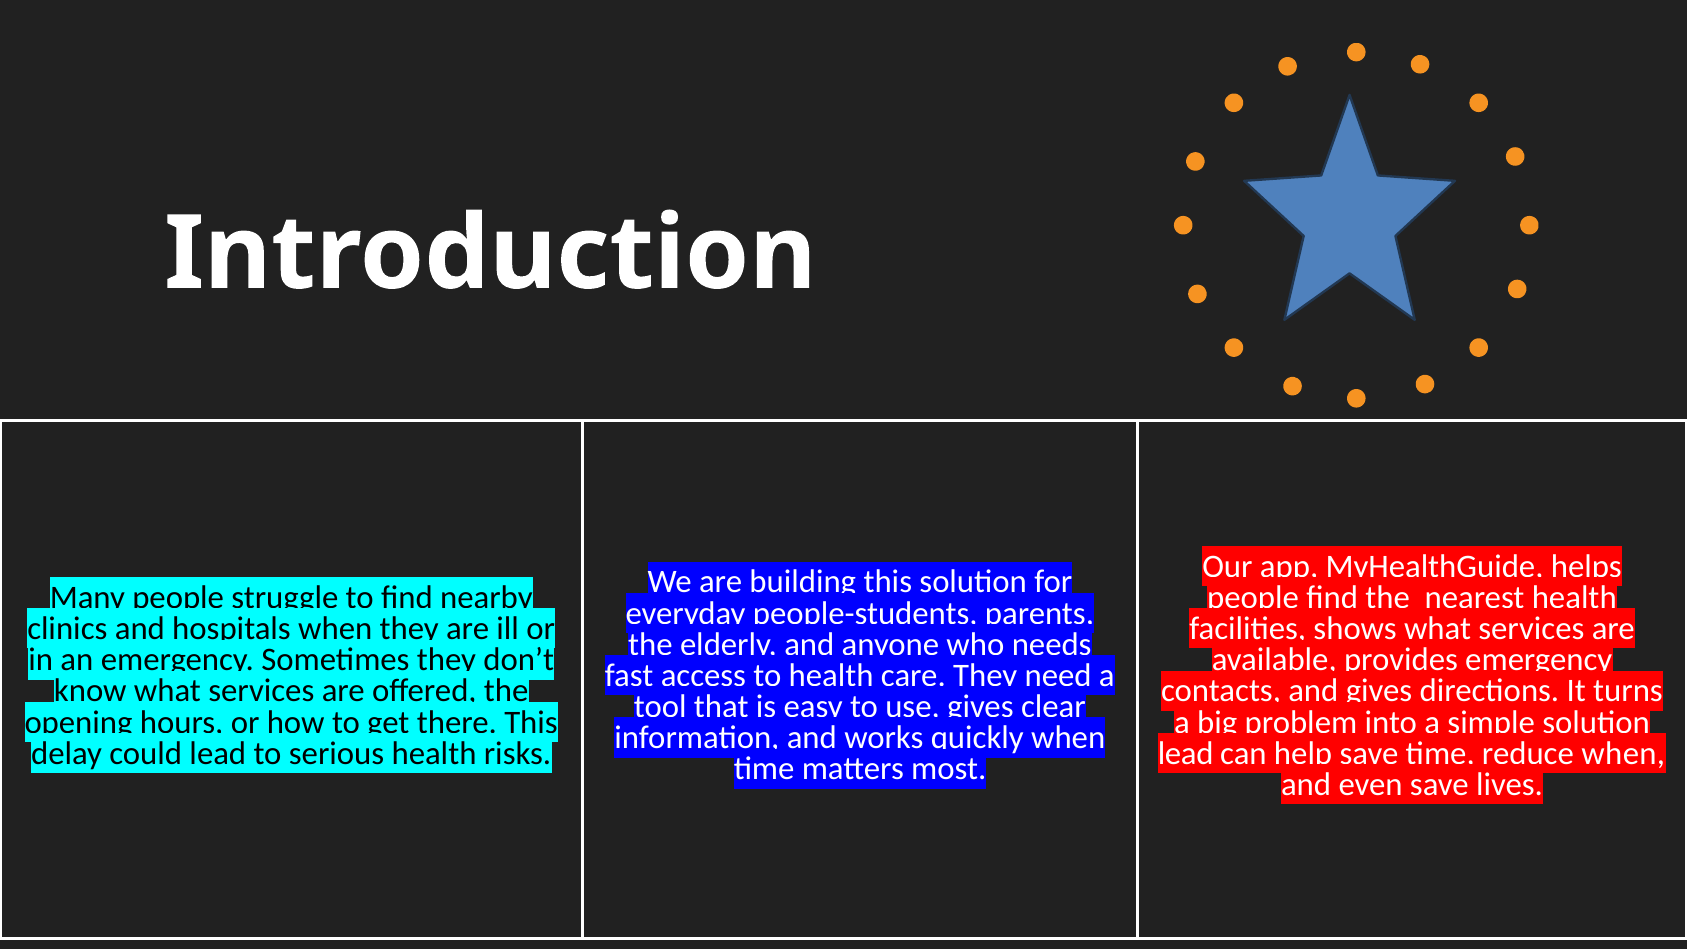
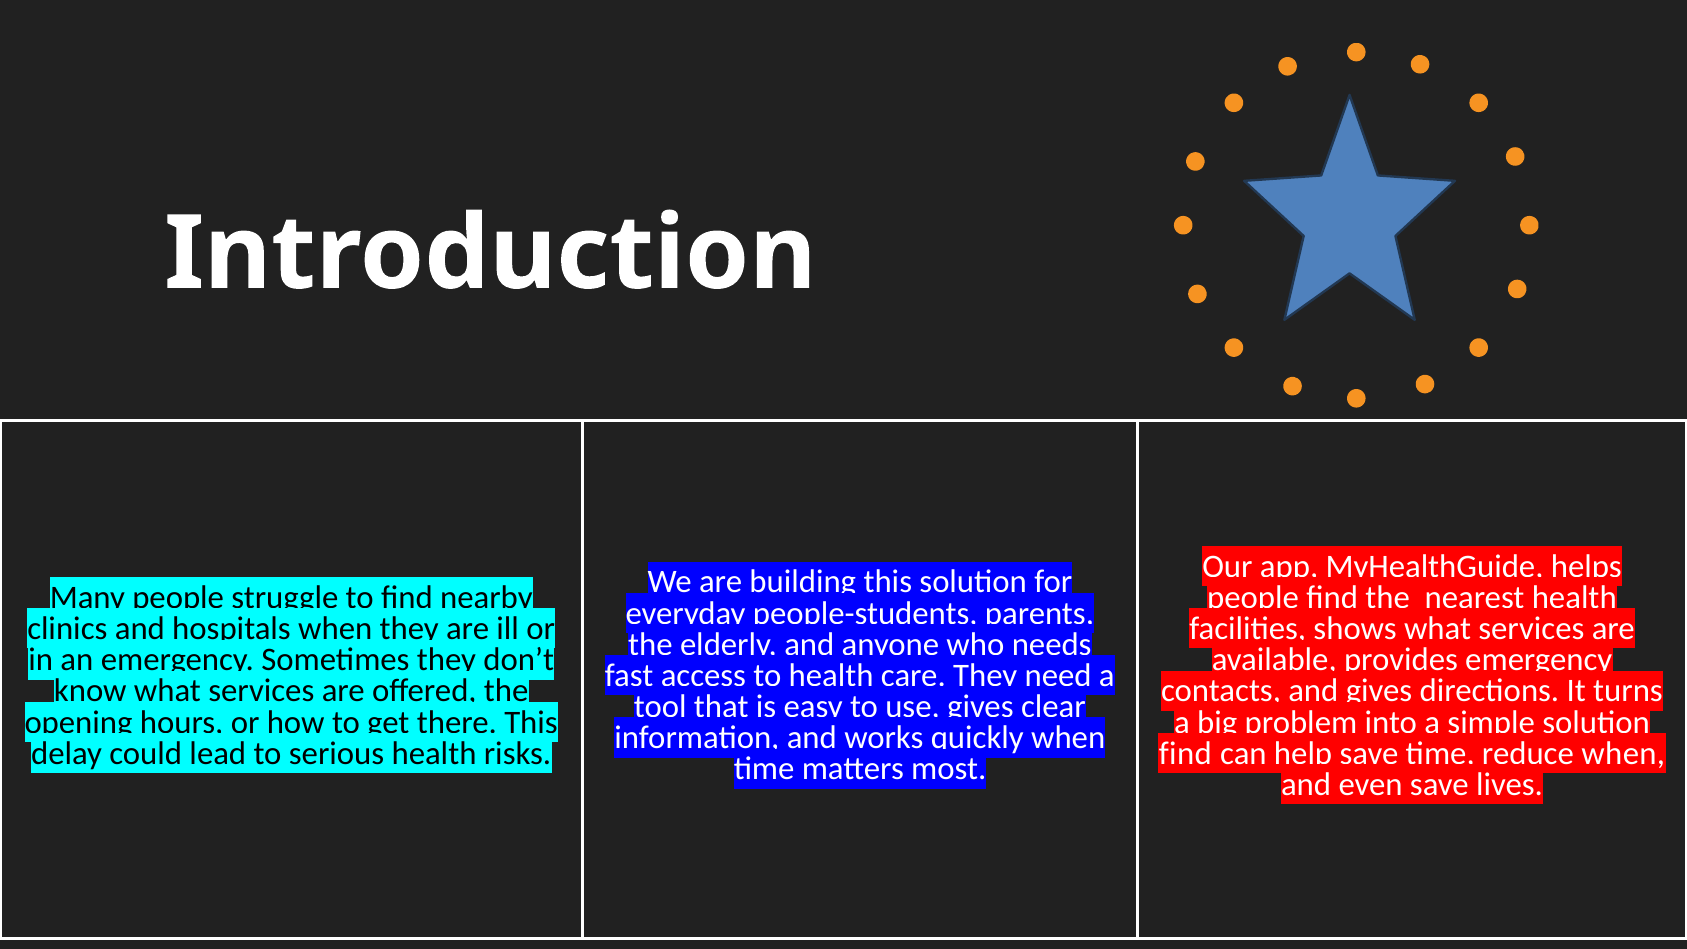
lead at (1186, 753): lead -> find
